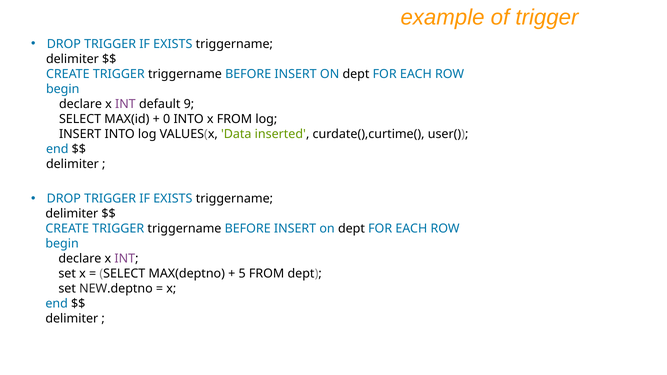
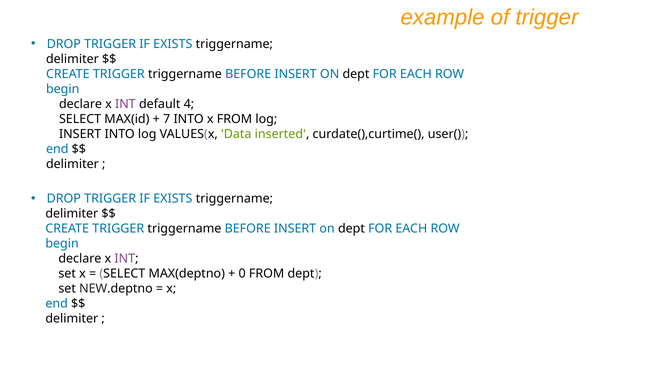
9: 9 -> 4
0: 0 -> 7
5: 5 -> 0
